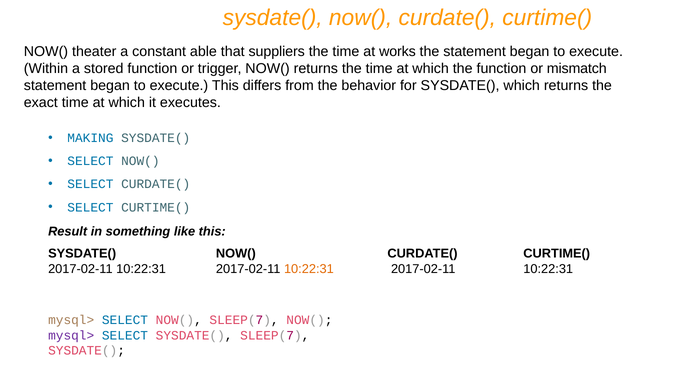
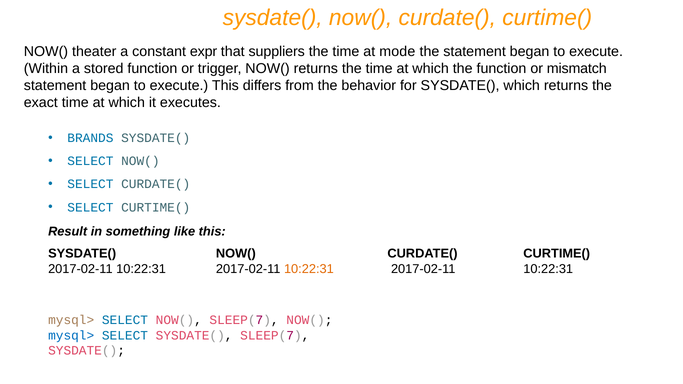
able: able -> expr
works: works -> mode
MAKING: MAKING -> BRANDS
mysql> at (71, 336) colour: purple -> blue
